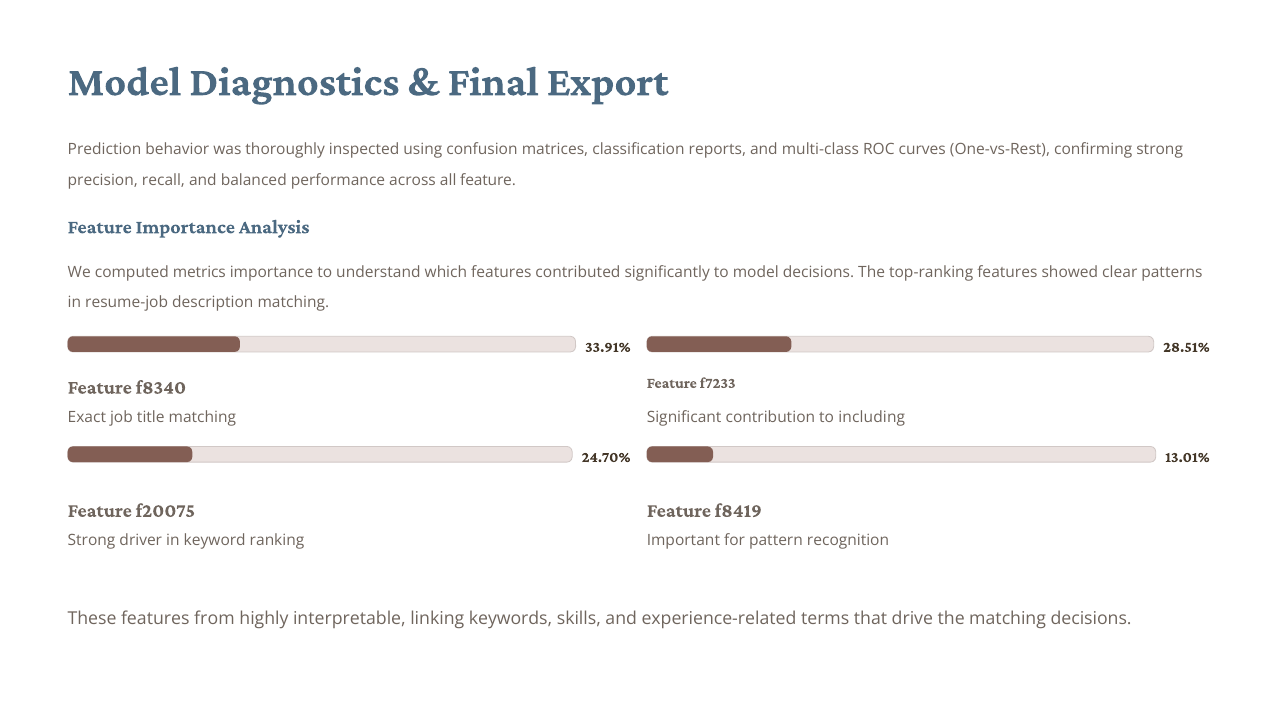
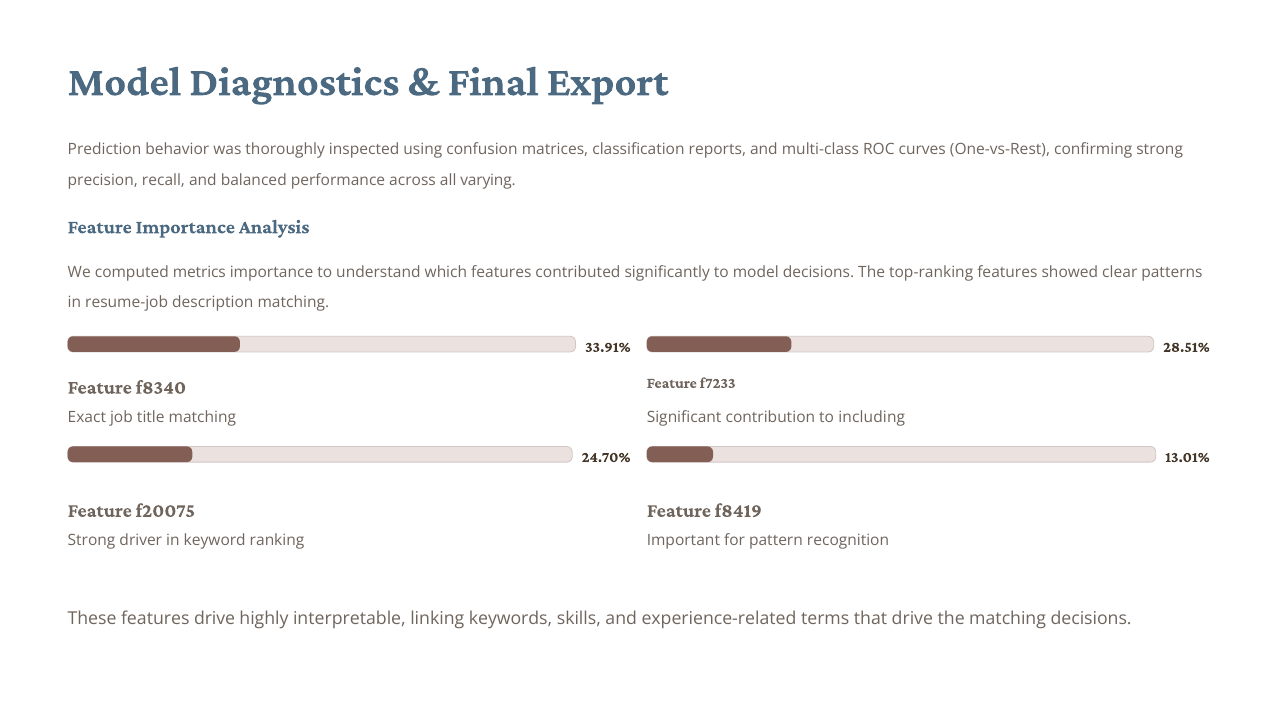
all feature: feature -> varying
features from: from -> drive
